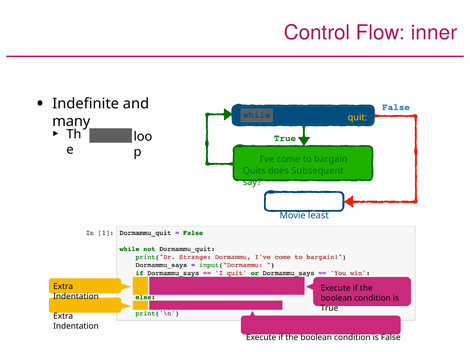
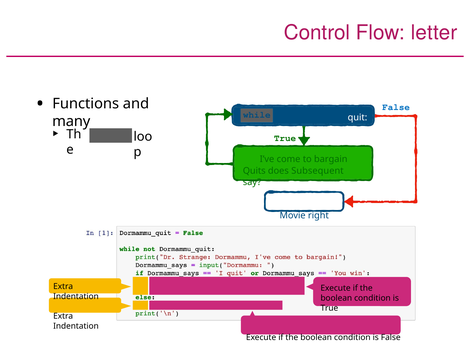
inner: inner -> letter
Indefinite: Indefinite -> Functions
quit colour: yellow -> white
least: least -> right
